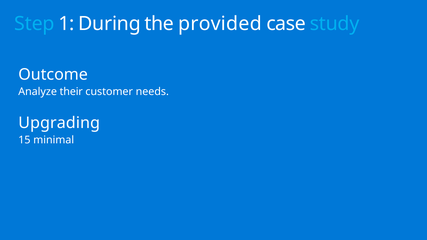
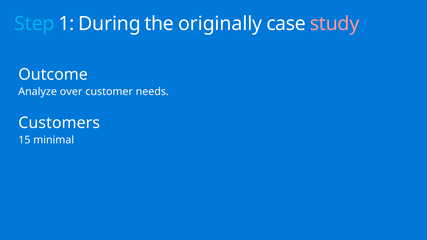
provided: provided -> originally
study colour: light blue -> pink
their: their -> over
Upgrading: Upgrading -> Customers
